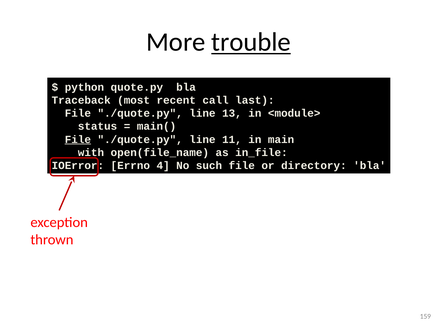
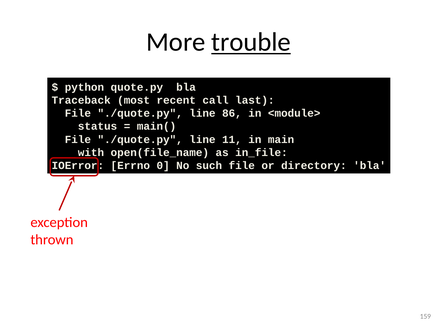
13: 13 -> 86
File at (78, 140) underline: present -> none
4: 4 -> 0
